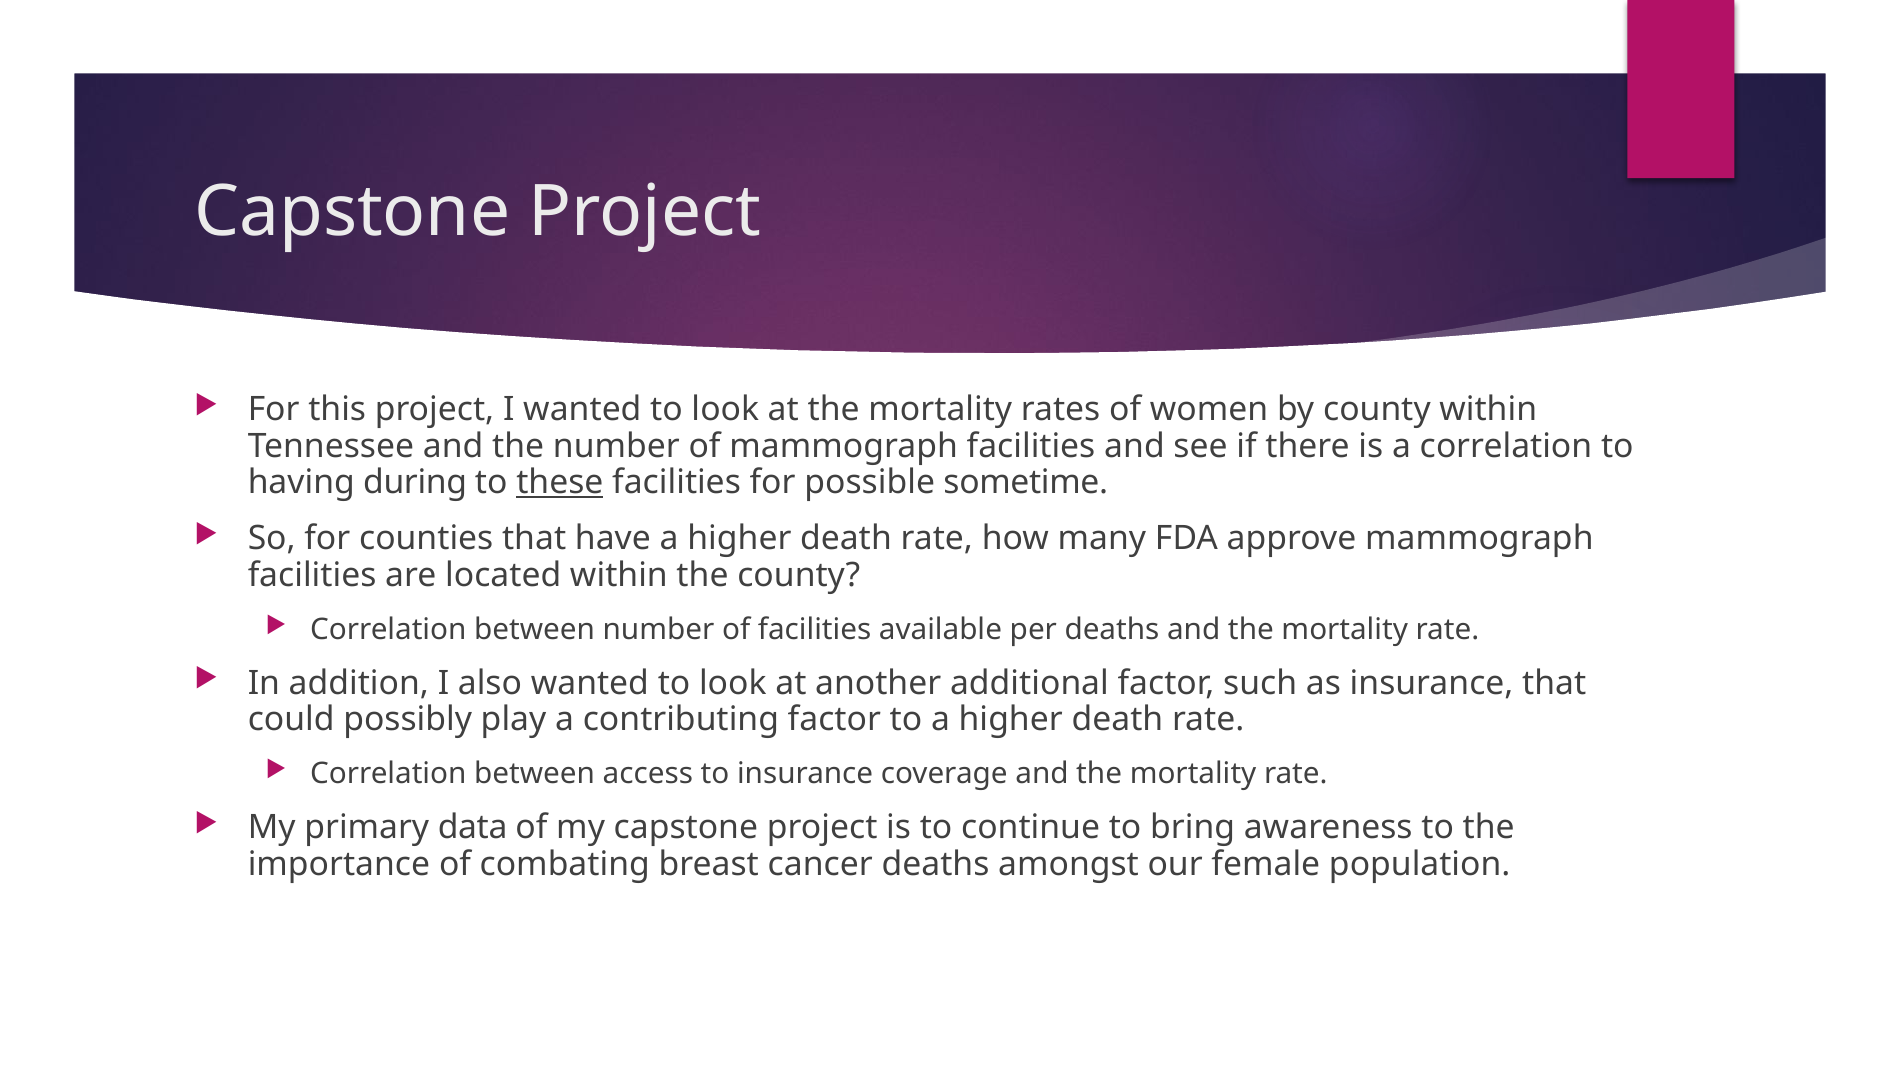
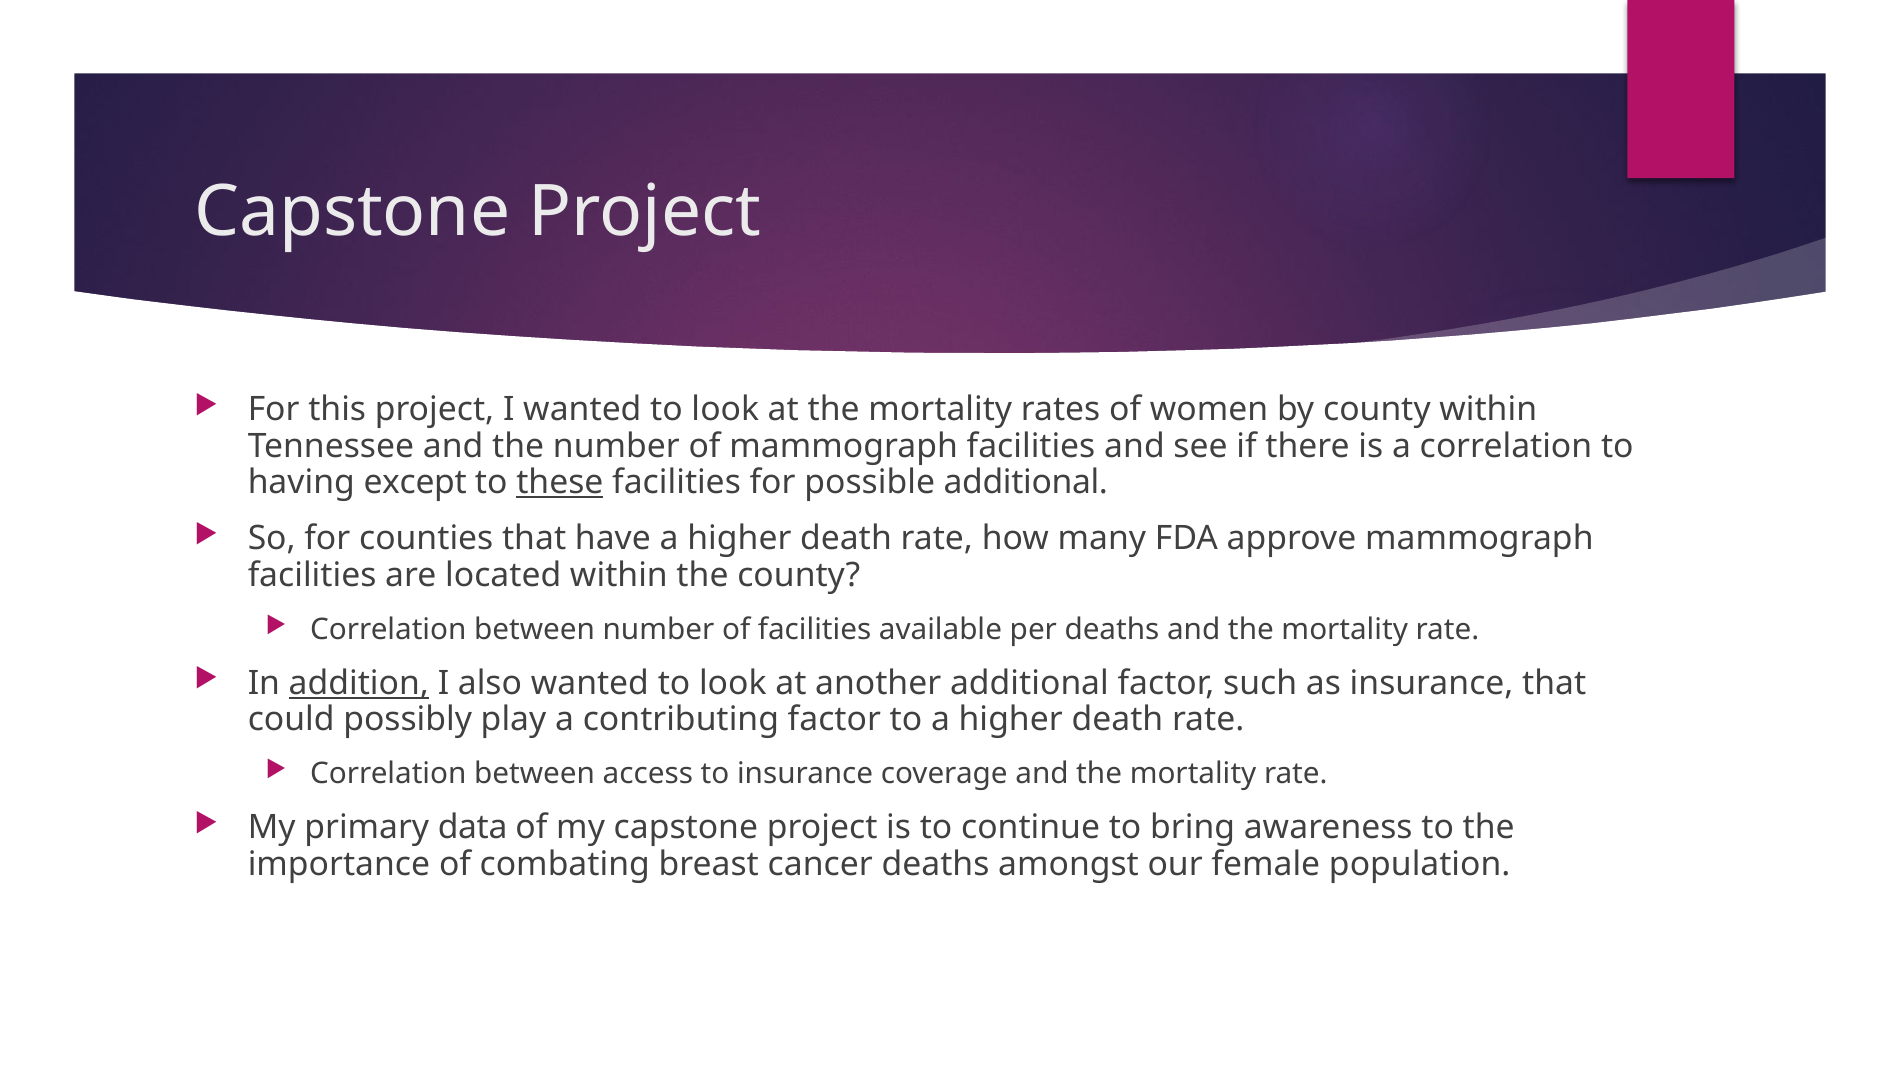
during: during -> except
possible sometime: sometime -> additional
addition underline: none -> present
